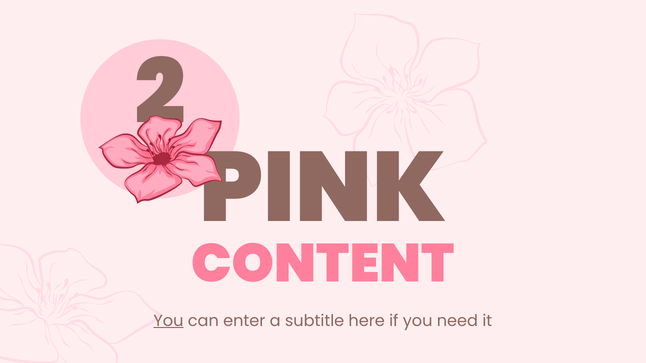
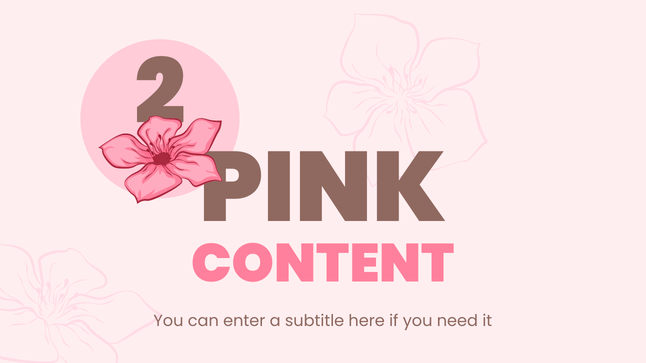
You at (168, 321) underline: present -> none
